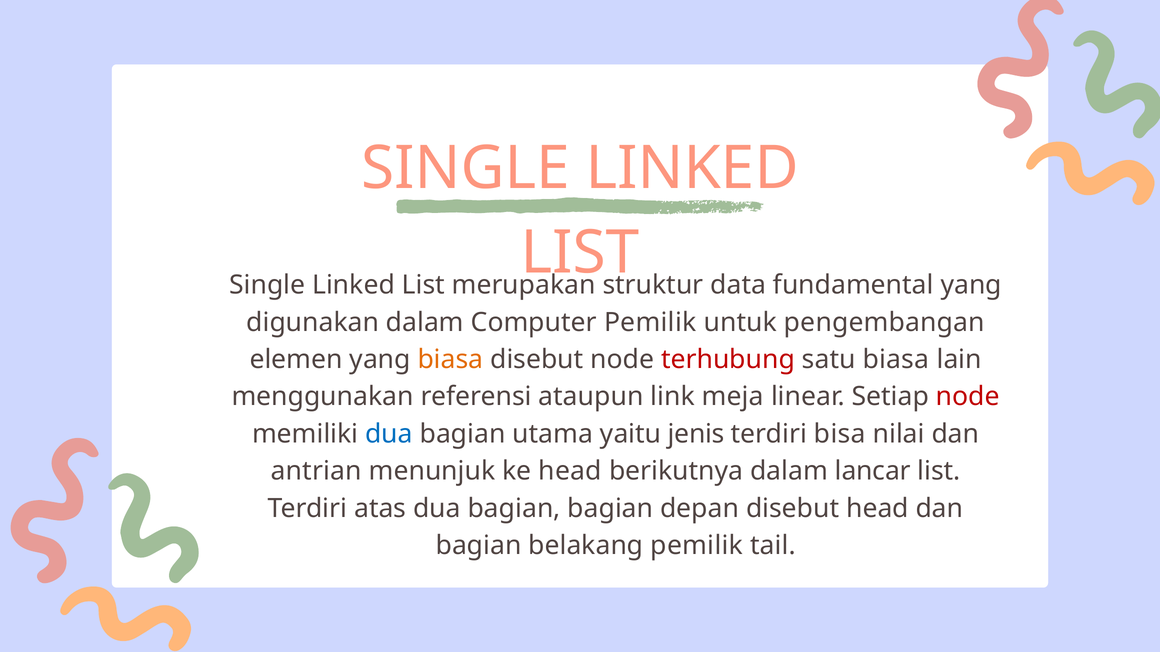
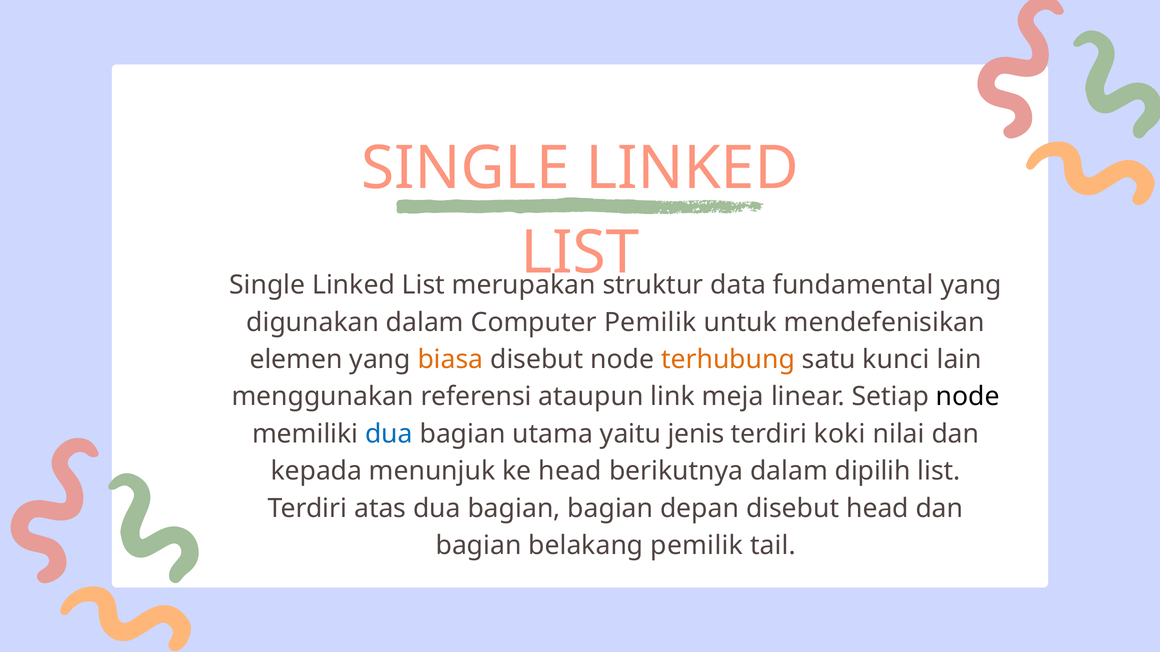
pengembangan: pengembangan -> mendefenisikan
terhubung colour: red -> orange
satu biasa: biasa -> kunci
node at (968, 397) colour: red -> black
bisa: bisa -> koki
antrian: antrian -> kepada
lancar: lancar -> dipilih
